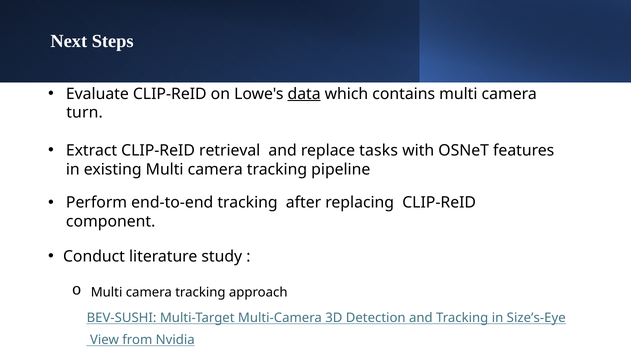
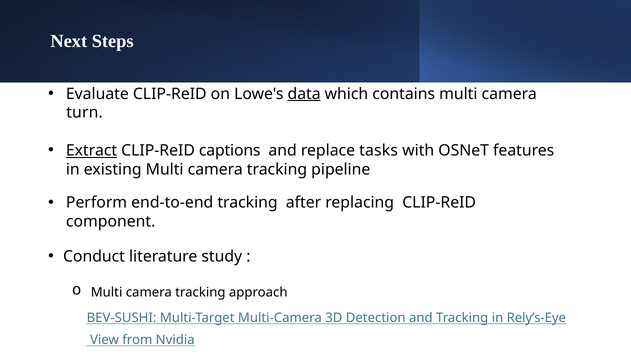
Extract underline: none -> present
retrieval: retrieval -> captions
Size’s-Eye: Size’s-Eye -> Rely’s-Eye
